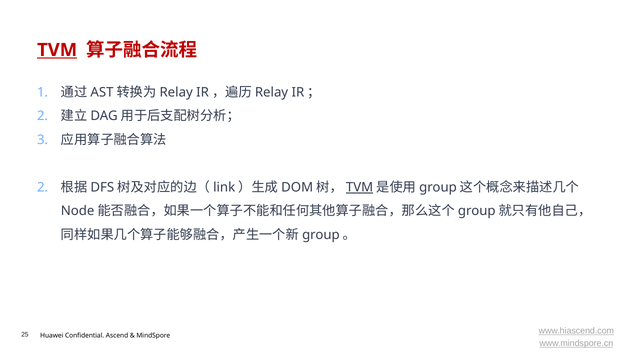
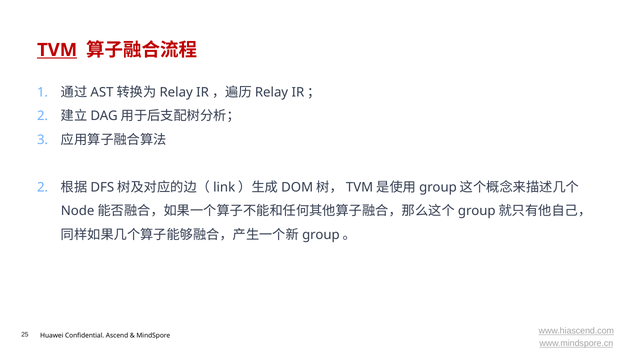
TVM at (360, 188) underline: present -> none
